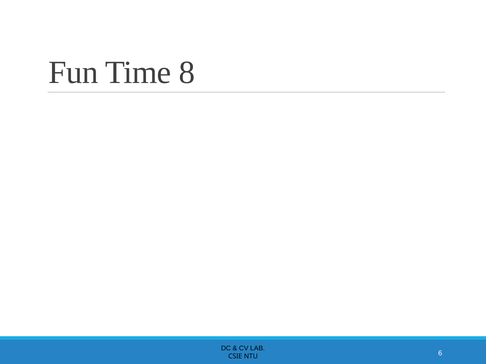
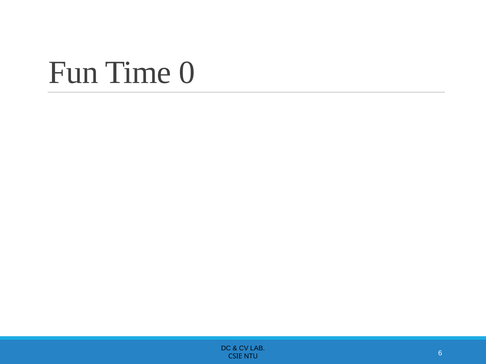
8: 8 -> 0
